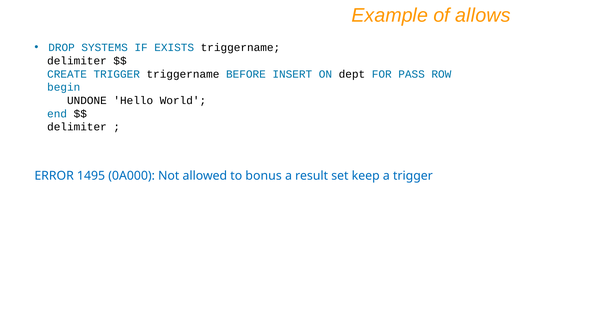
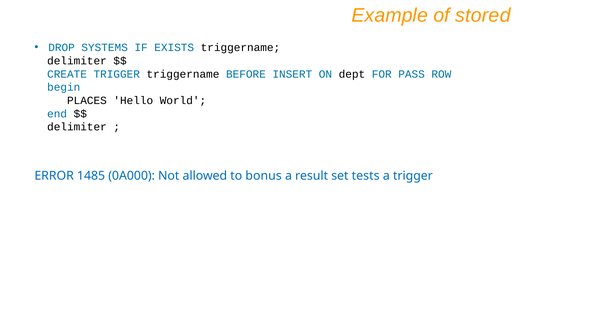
allows: allows -> stored
UNDONE: UNDONE -> PLACES
1495: 1495 -> 1485
keep: keep -> tests
